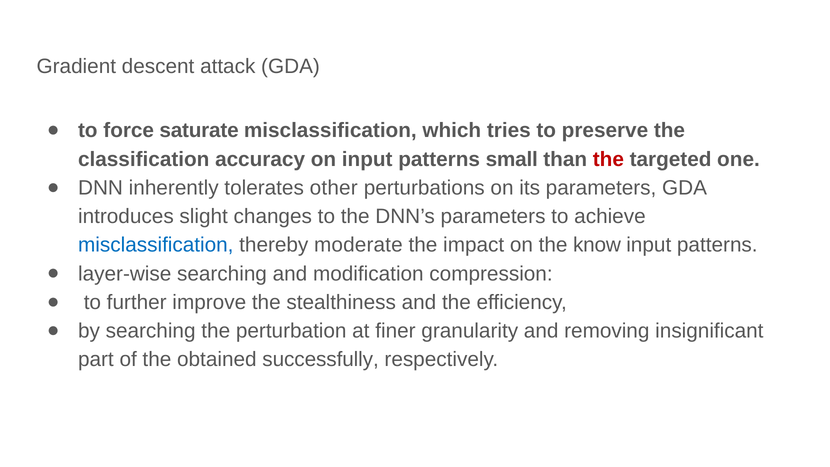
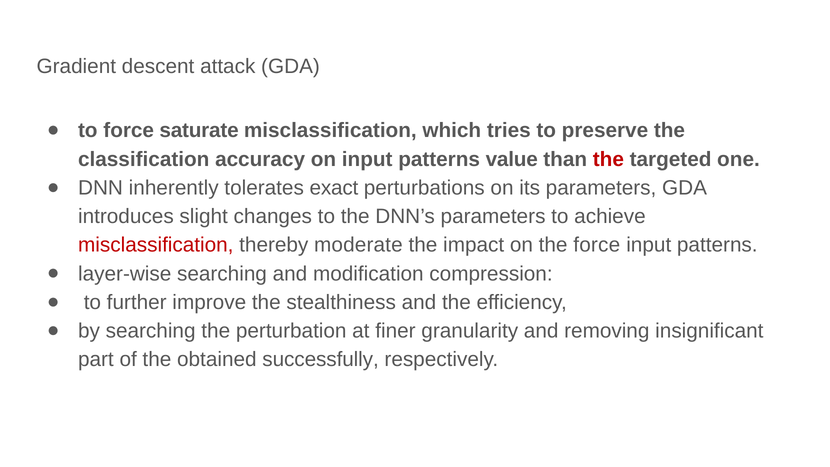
small: small -> value
other: other -> exact
misclassification at (156, 245) colour: blue -> red
the know: know -> force
